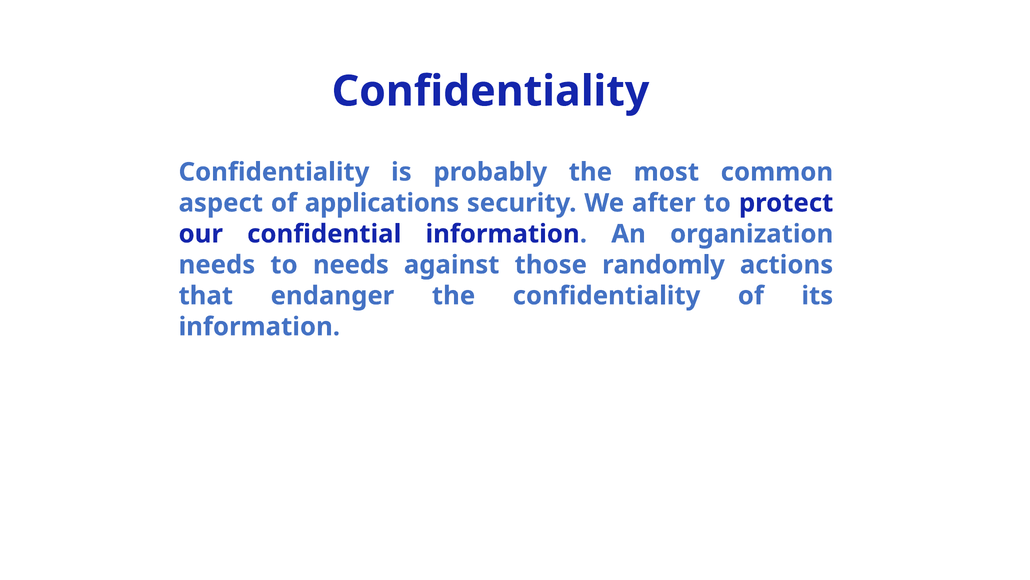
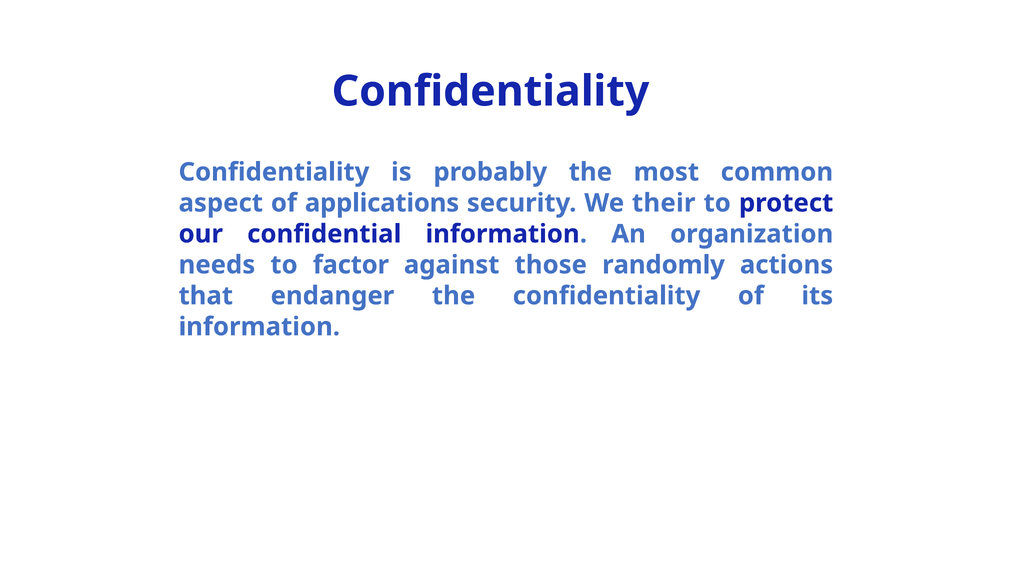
after: after -> their
to needs: needs -> factor
